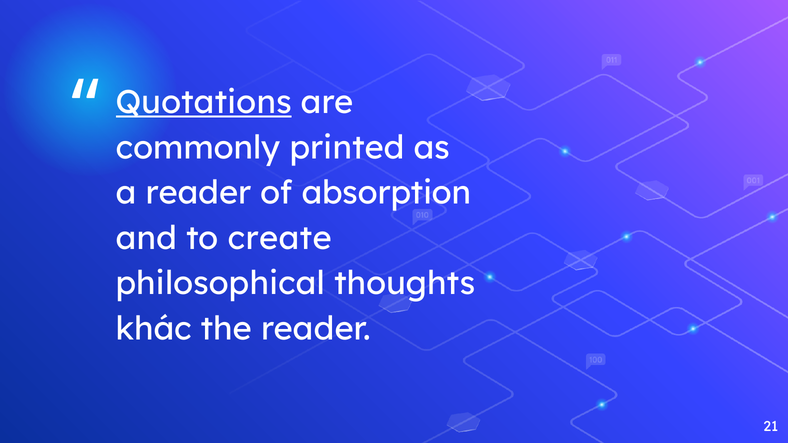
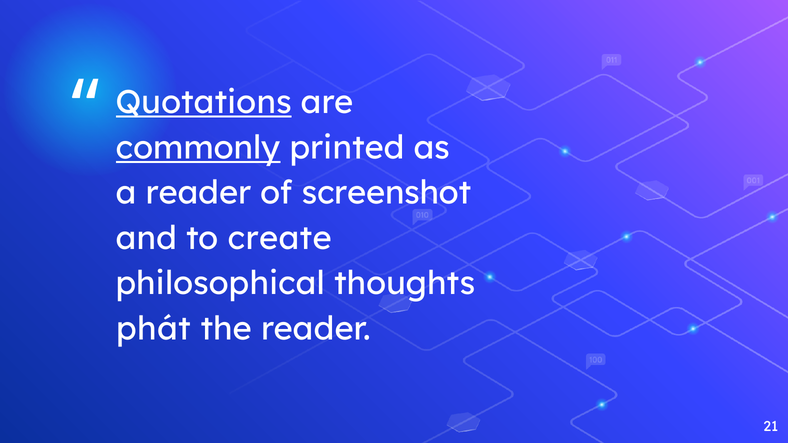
commonly underline: none -> present
absorption: absorption -> screenshot
khác: khác -> phát
